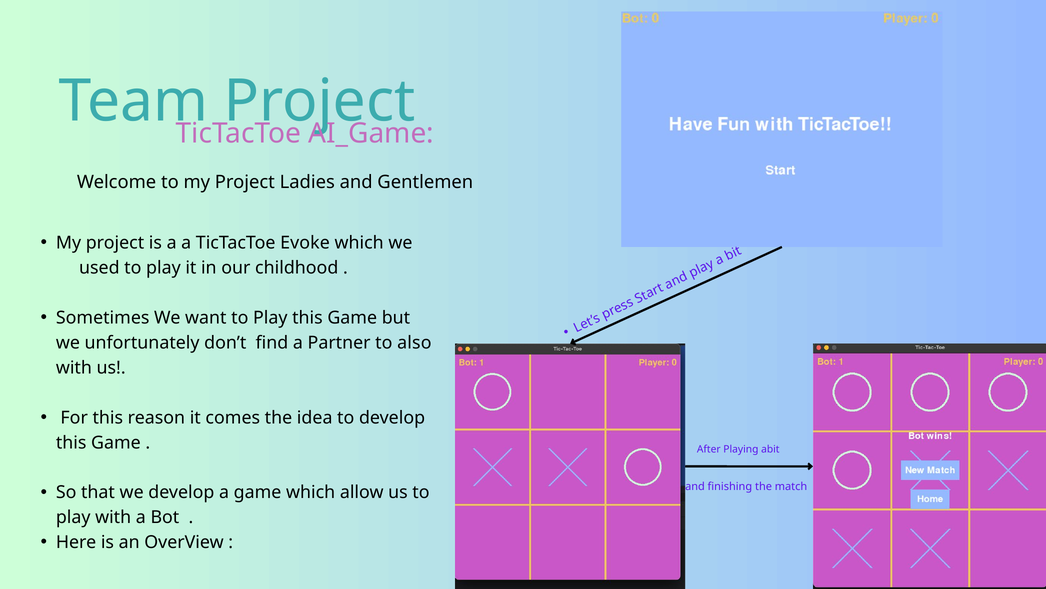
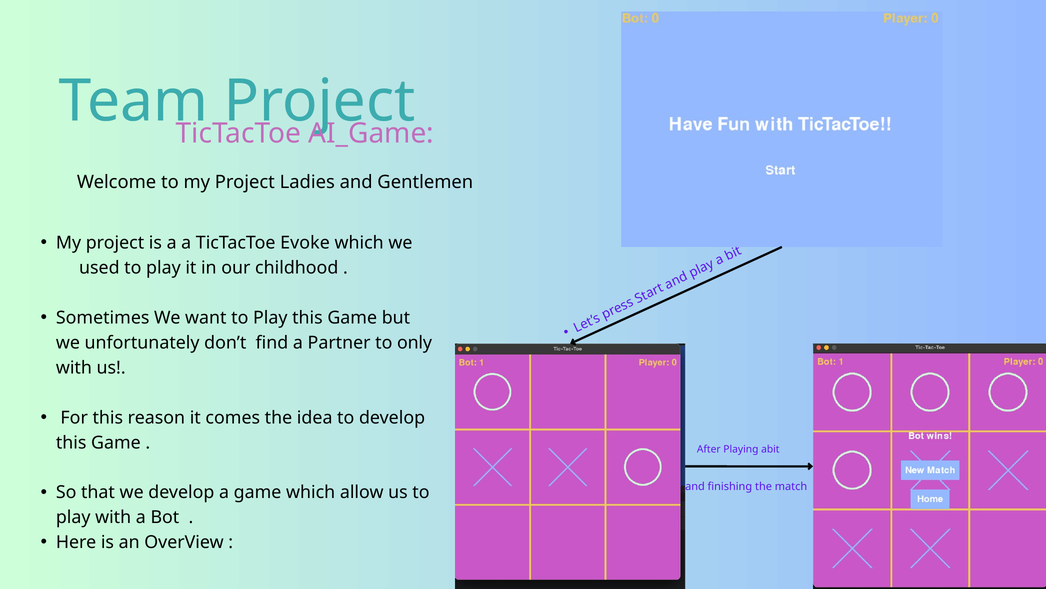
also: also -> only
